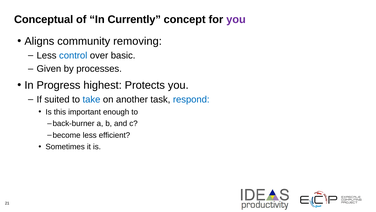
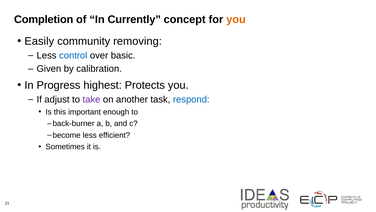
Conceptual: Conceptual -> Completion
you at (236, 19) colour: purple -> orange
Aligns: Aligns -> Easily
processes: processes -> calibration
suited: suited -> adjust
take colour: blue -> purple
